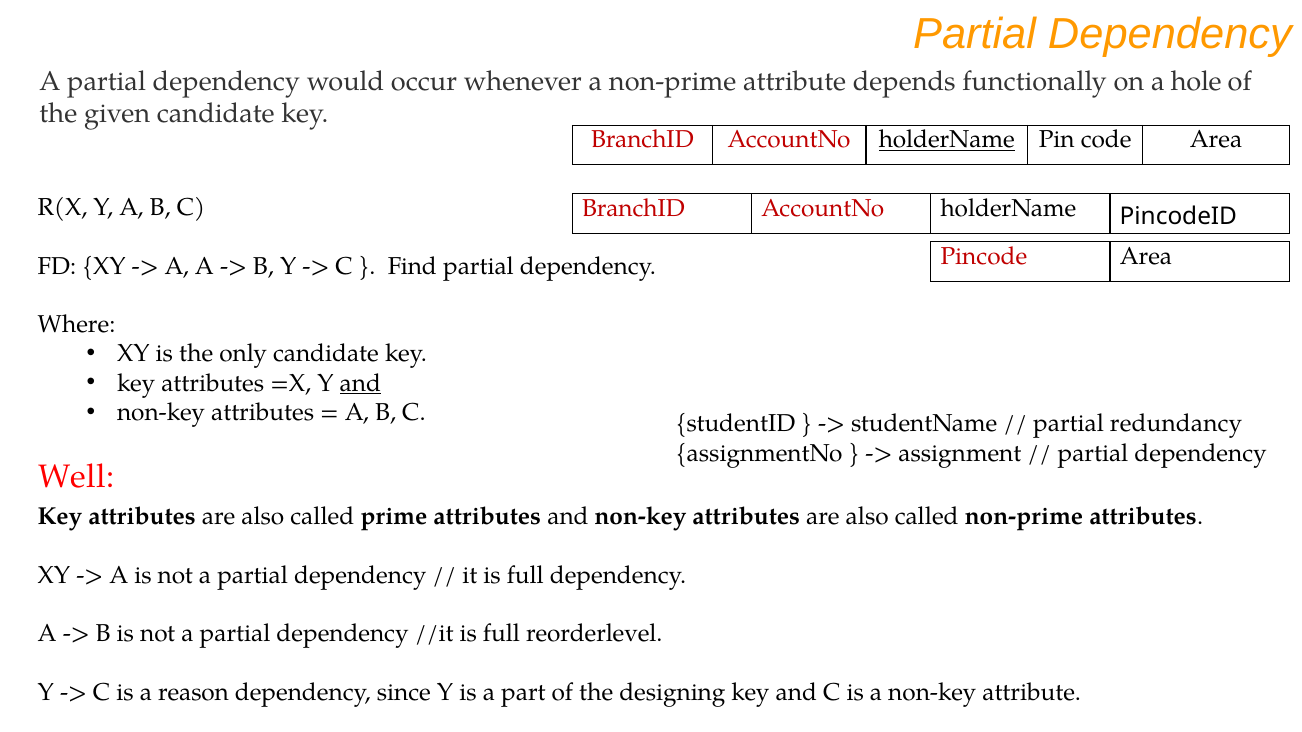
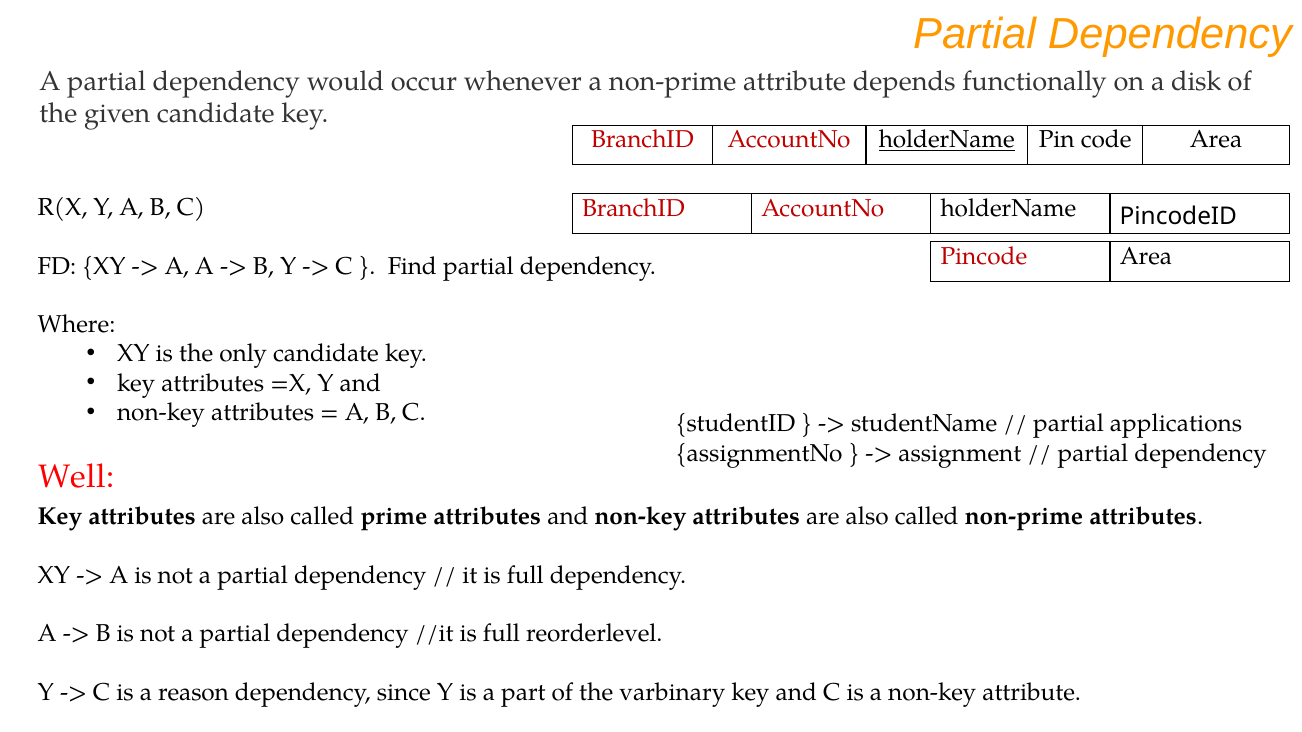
hole: hole -> disk
and at (360, 383) underline: present -> none
redundancy: redundancy -> applications
designing: designing -> varbinary
